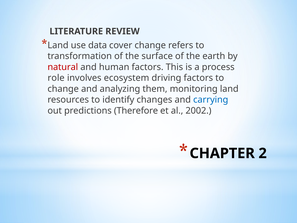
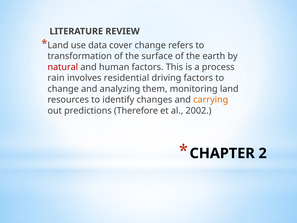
role: role -> rain
ecosystem: ecosystem -> residential
carrying colour: blue -> orange
